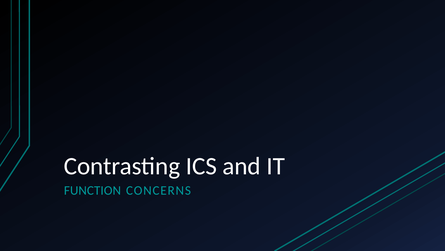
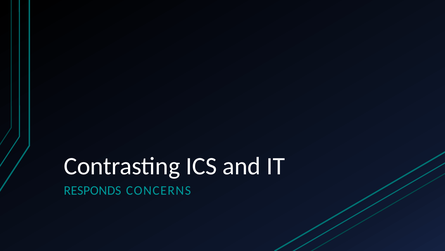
FUNCTION: FUNCTION -> RESPONDS
